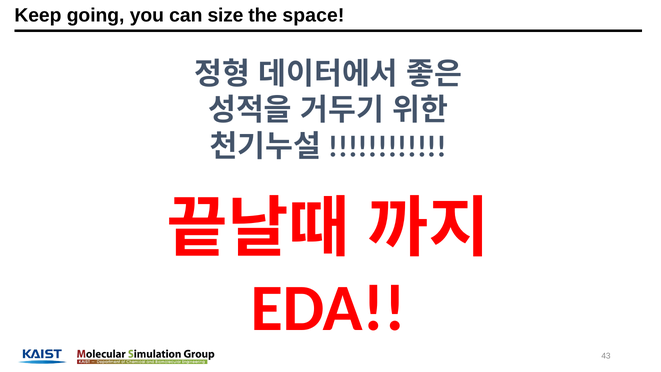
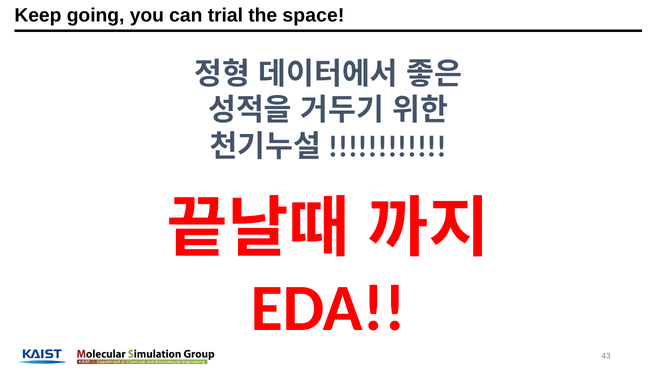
size: size -> trial
